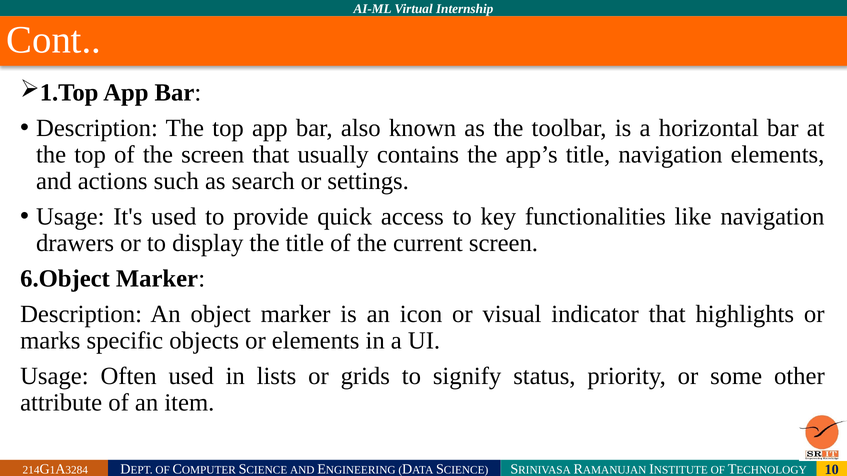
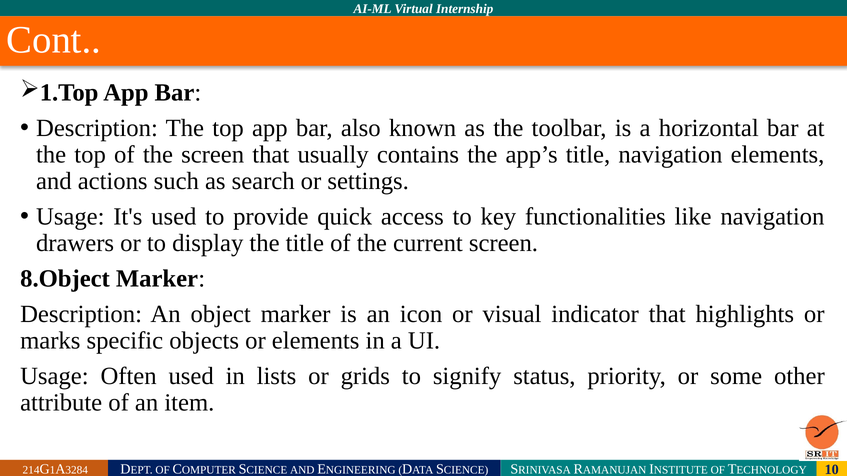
6.Object: 6.Object -> 8.Object
